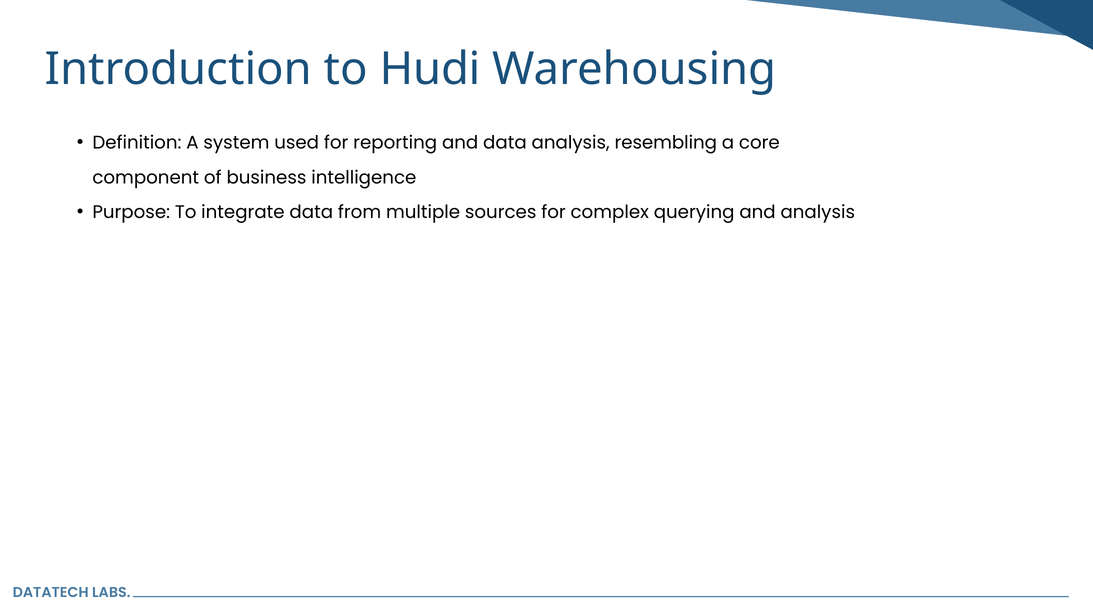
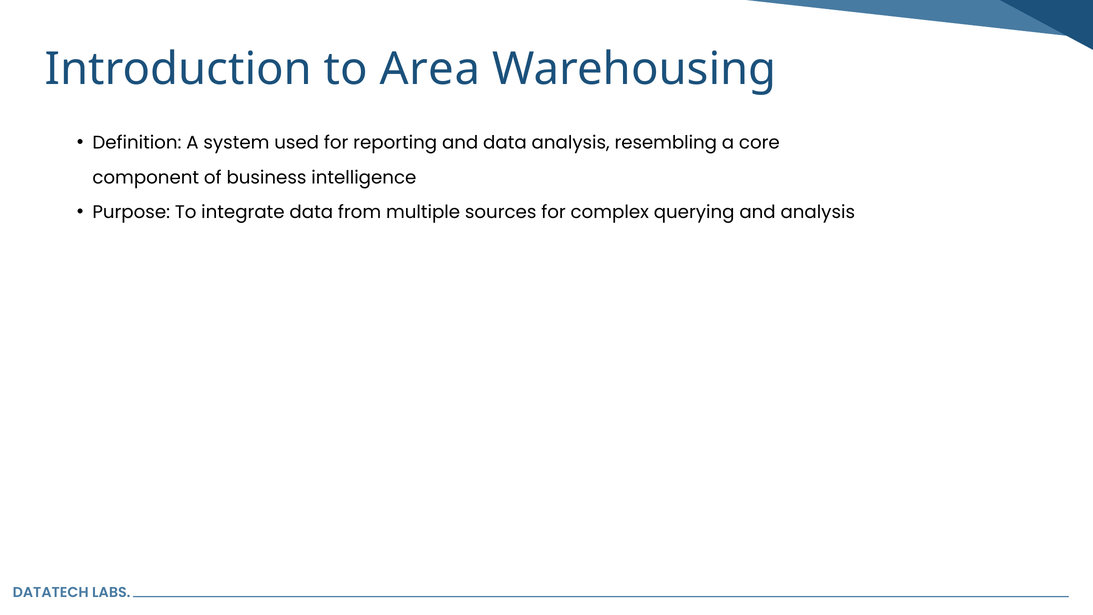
Hudi: Hudi -> Area
